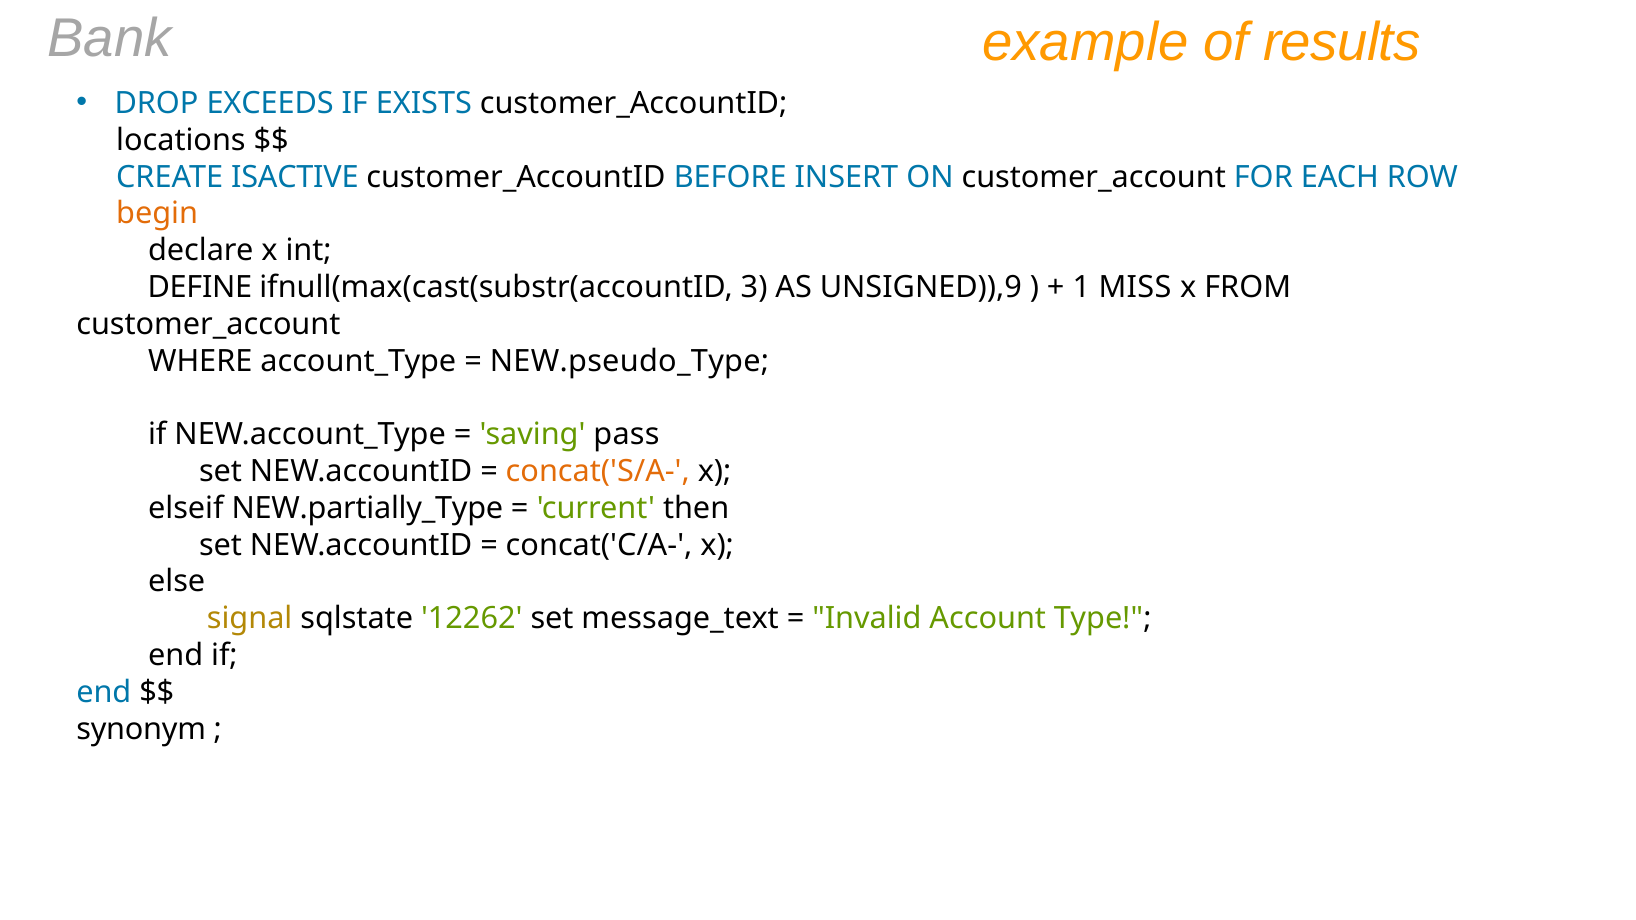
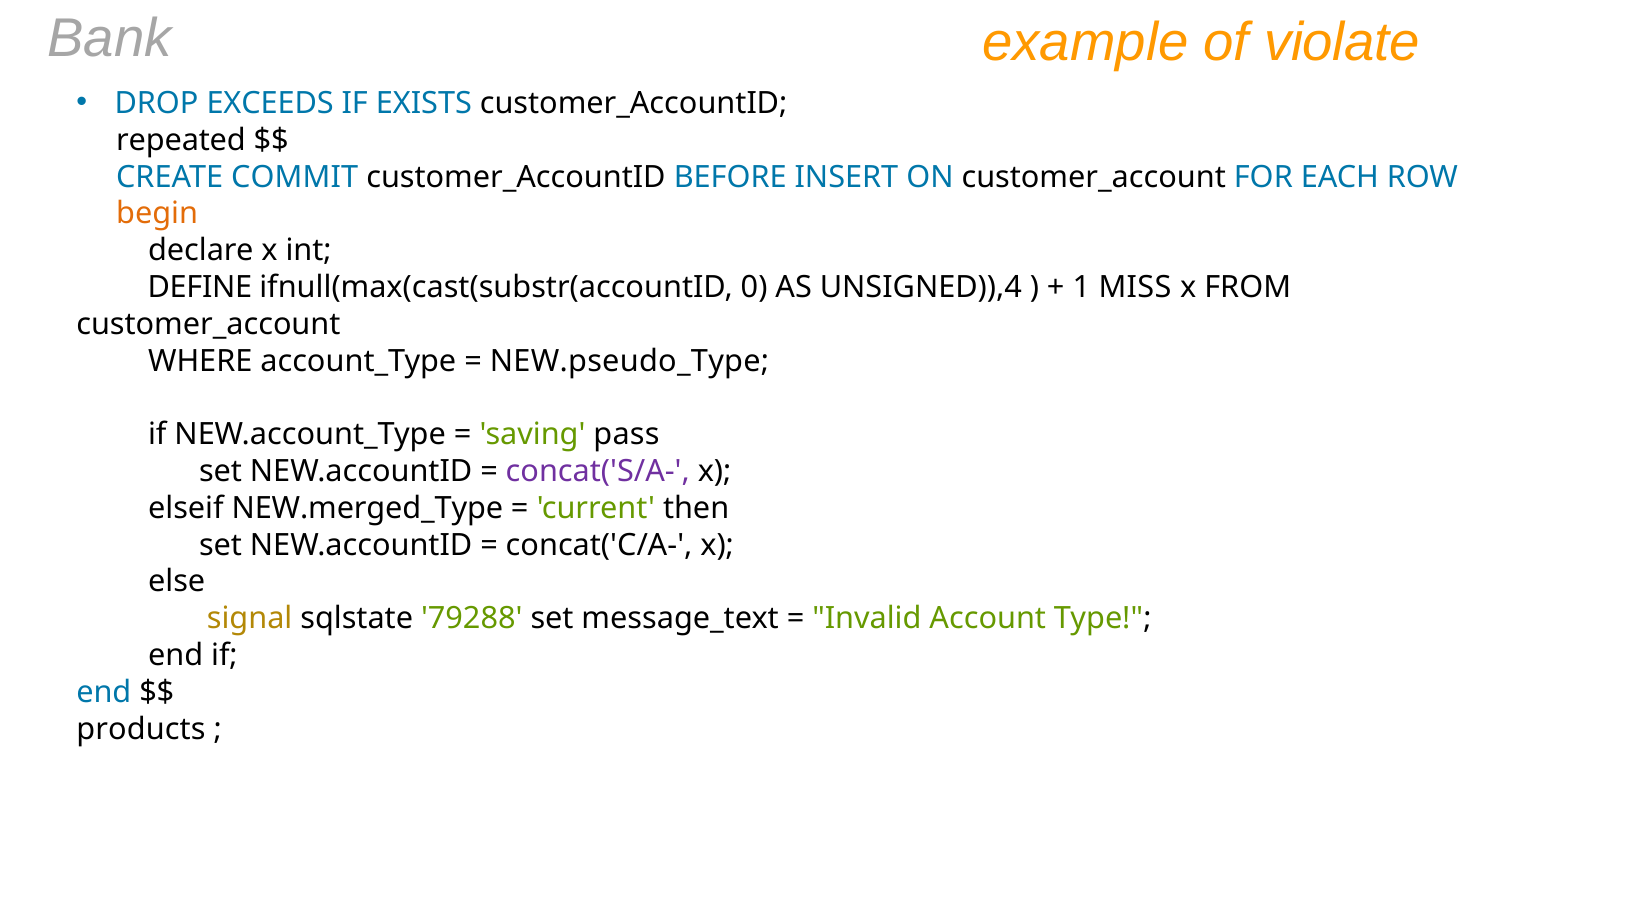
results: results -> violate
locations: locations -> repeated
ISACTIVE: ISACTIVE -> COMMIT
3: 3 -> 0
UNSIGNED)),9: UNSIGNED)),9 -> UNSIGNED)),4
concat('S/A- colour: orange -> purple
NEW.partially_Type: NEW.partially_Type -> NEW.merged_Type
12262: 12262 -> 79288
synonym: synonym -> products
